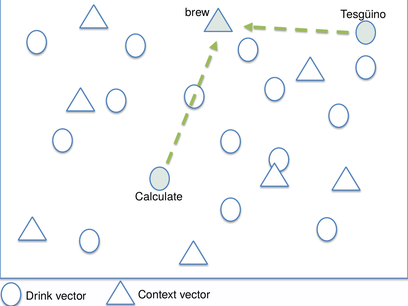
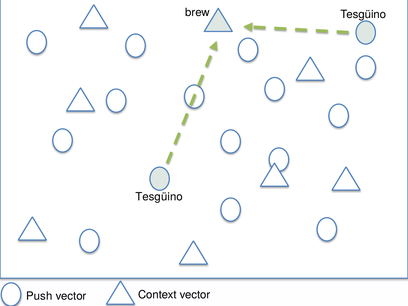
Calculate at (159, 197): Calculate -> Tesgüino
Drink: Drink -> Push
